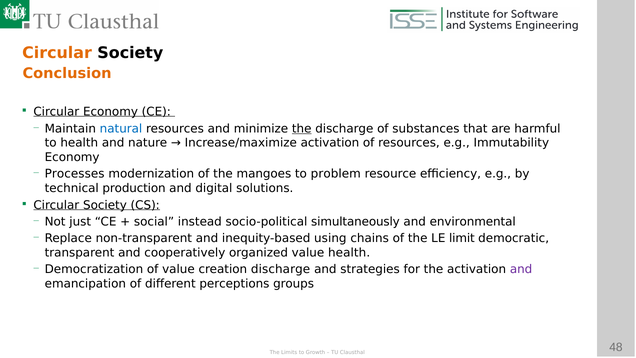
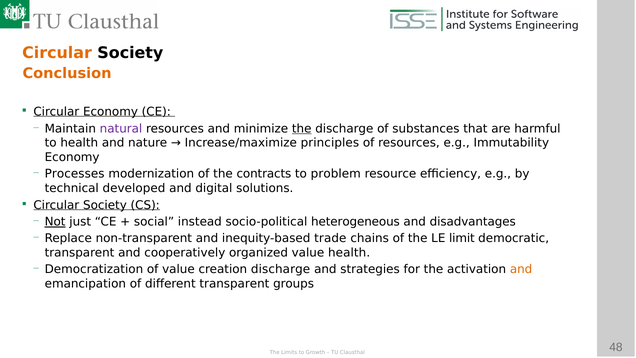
natural colour: blue -> purple
Increase/maximize activation: activation -> principles
mangoes: mangoes -> contracts
production: production -> developed
Not underline: none -> present
simultaneously: simultaneously -> heterogeneous
environmental: environmental -> disadvantages
using: using -> trade
and at (521, 269) colour: purple -> orange
different perceptions: perceptions -> transparent
